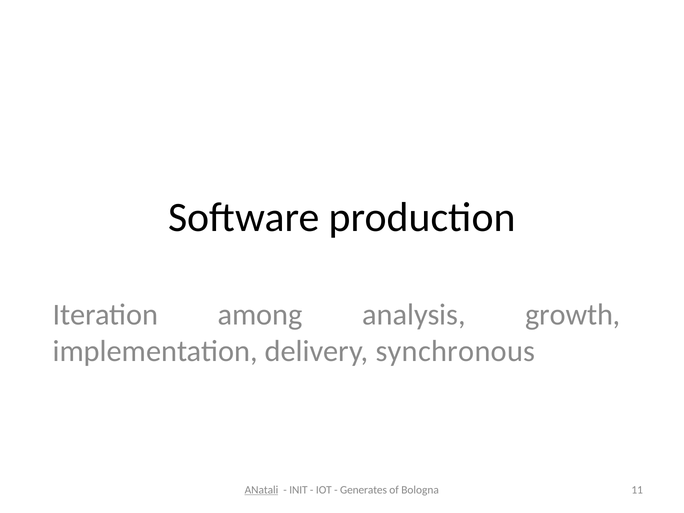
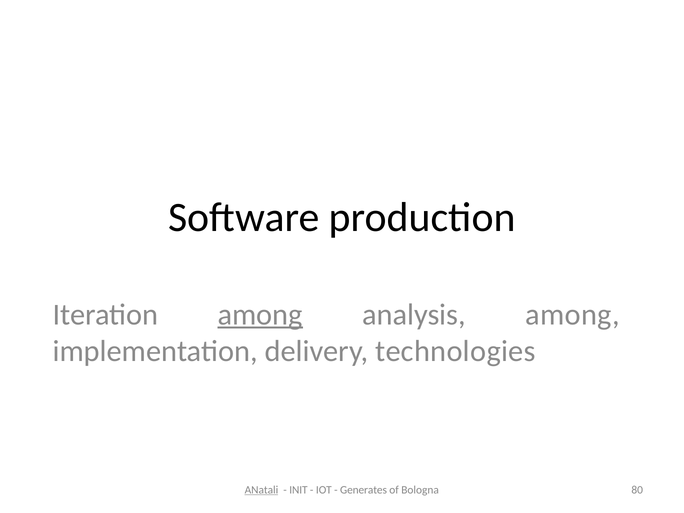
among at (260, 314) underline: none -> present
analysis growth: growth -> among
synchronous: synchronous -> technologies
11: 11 -> 80
